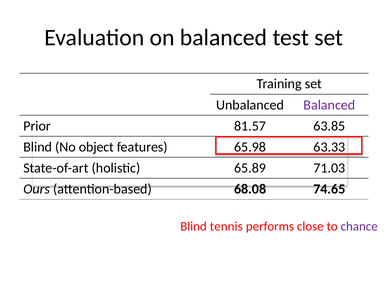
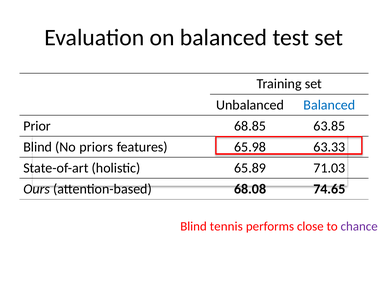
Balanced at (329, 105) colour: purple -> blue
81.57: 81.57 -> 68.85
object: object -> priors
